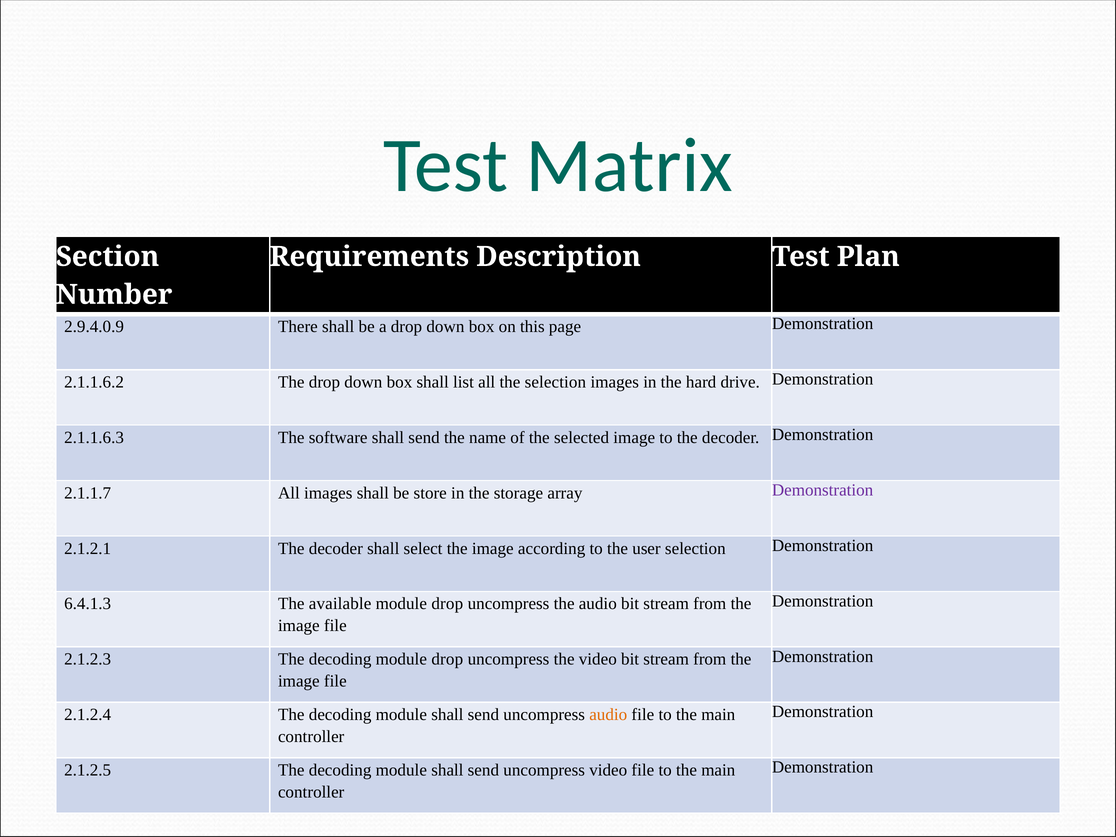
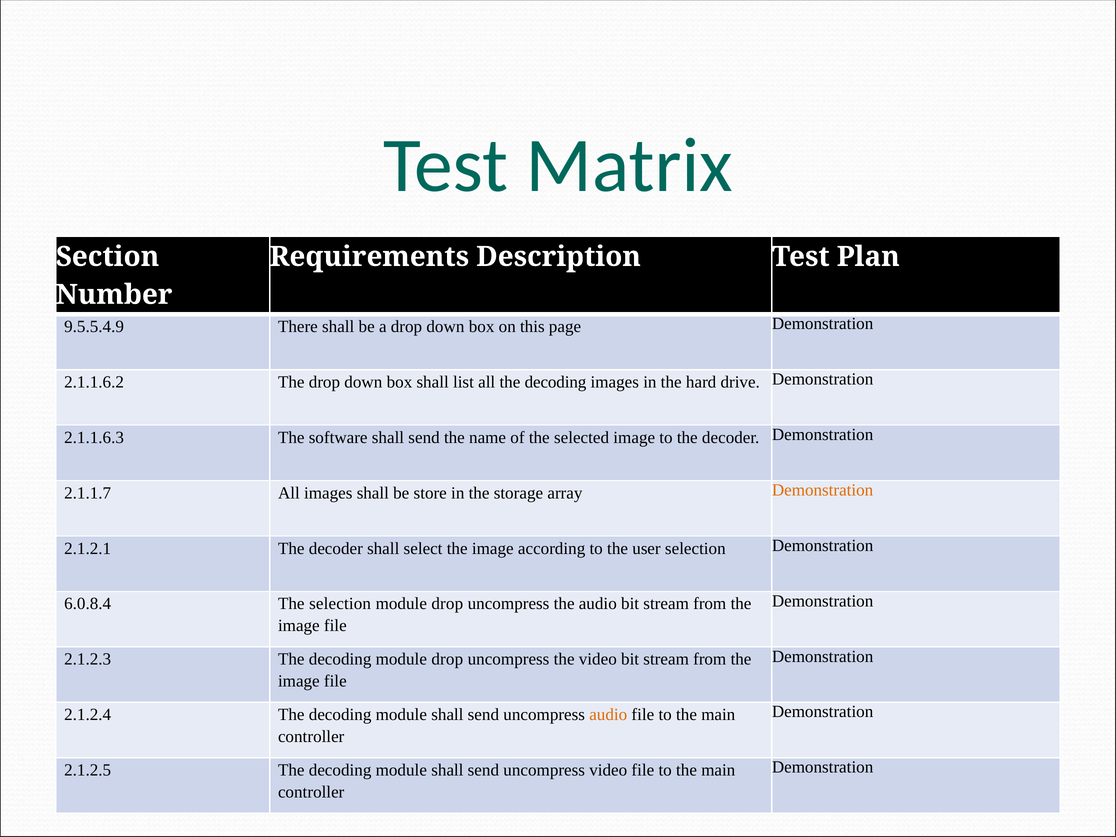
2.9.4.0.9: 2.9.4.0.9 -> 9.5.5.4.9
all the selection: selection -> decoding
Demonstration at (823, 490) colour: purple -> orange
6.4.1.3: 6.4.1.3 -> 6.0.8.4
The available: available -> selection
